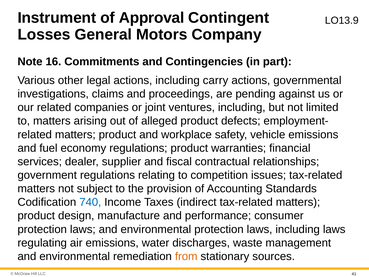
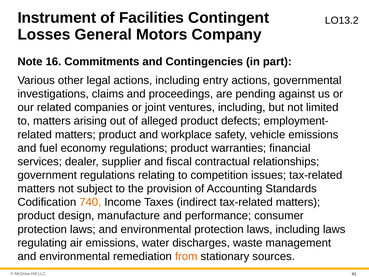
Approval: Approval -> Facilities
O13.9: O13.9 -> O13.2
carry: carry -> entry
740 colour: blue -> orange
